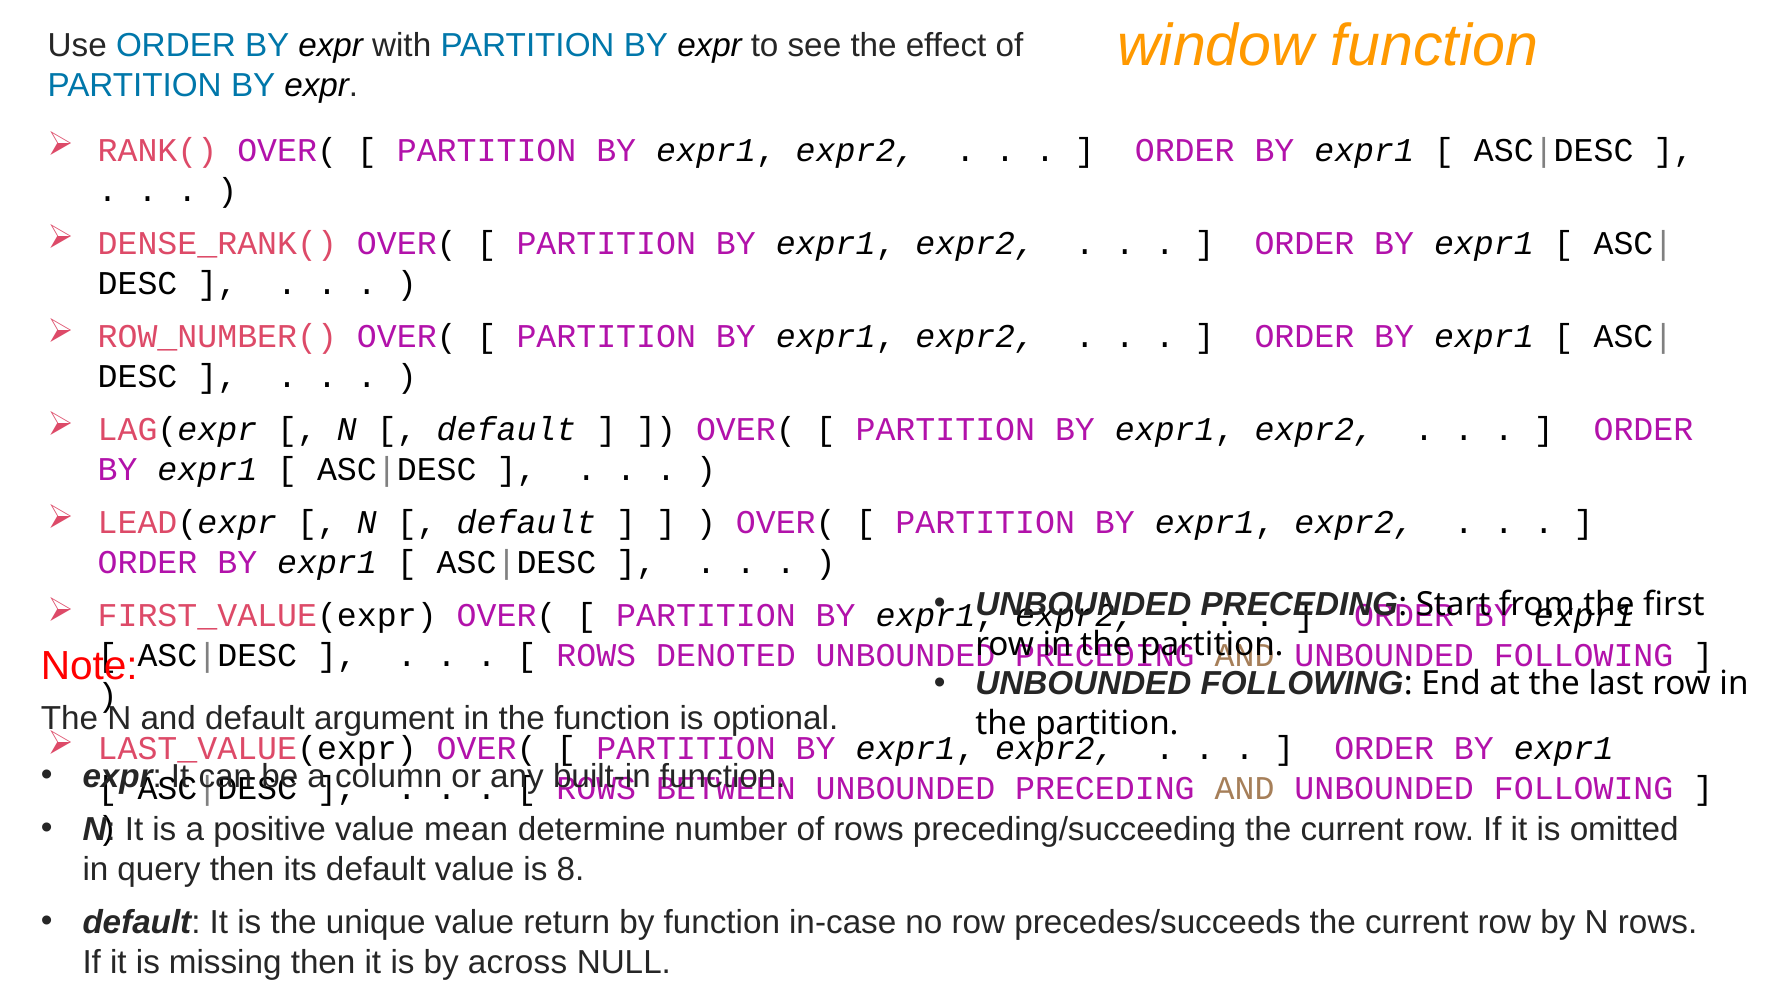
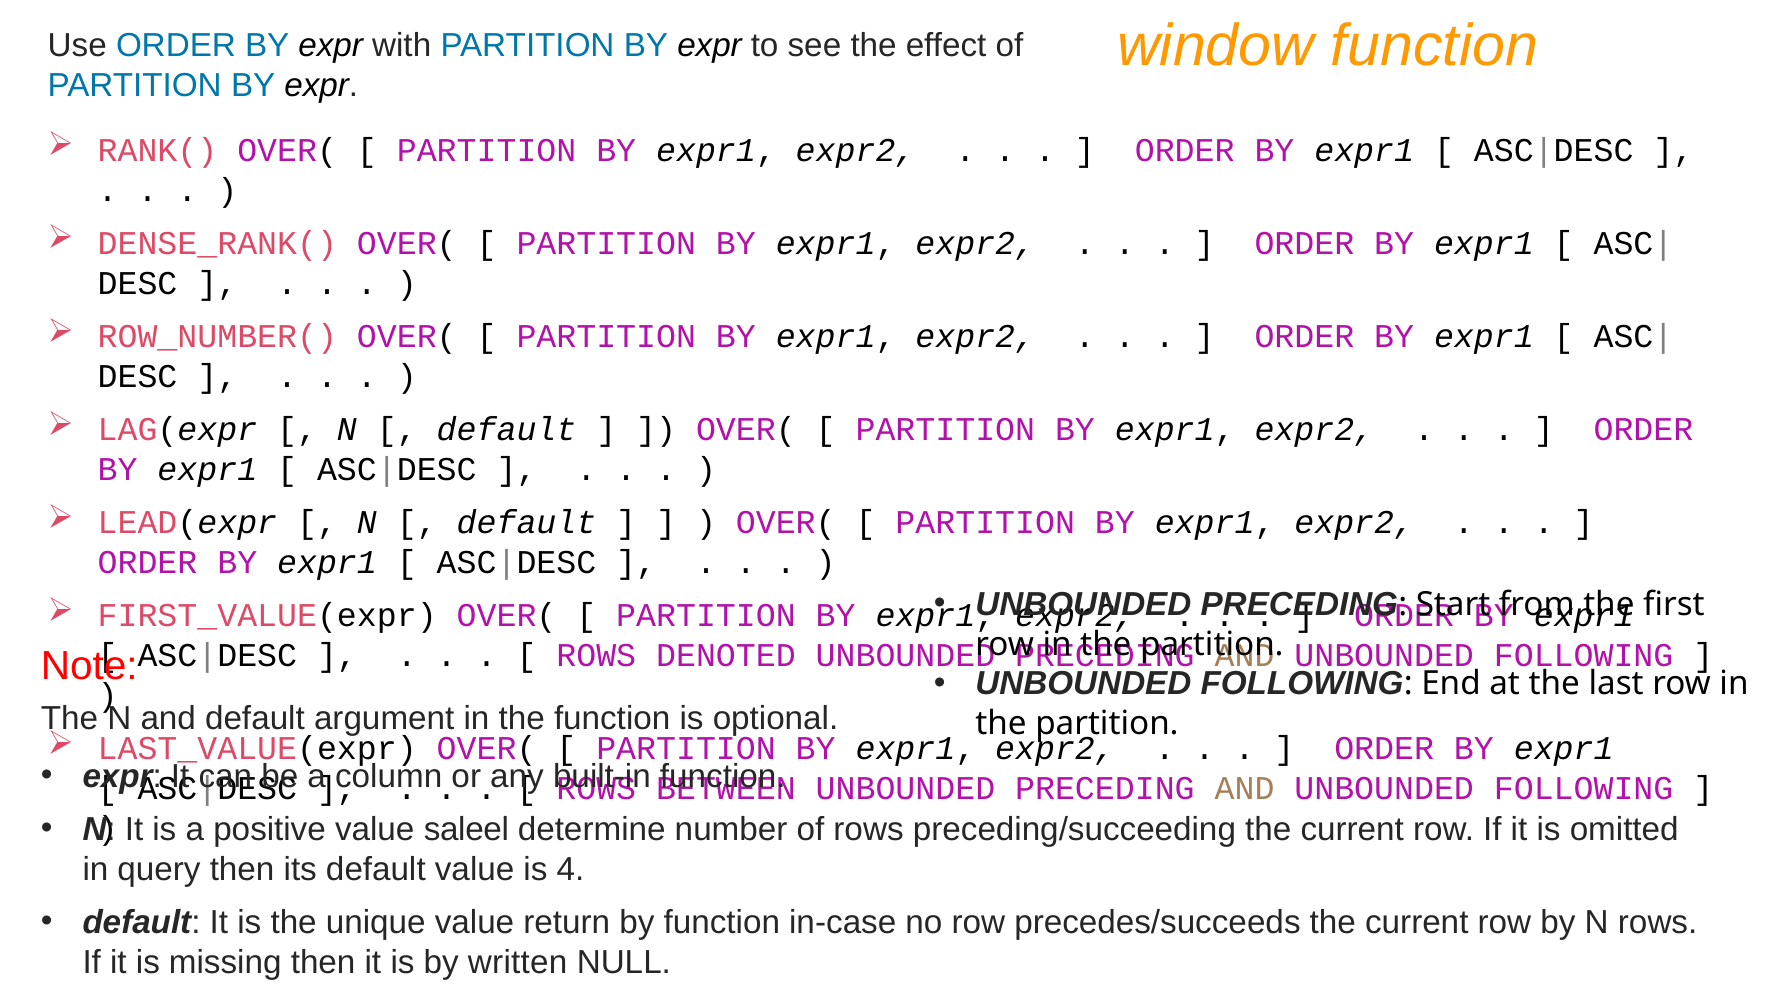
mean: mean -> saleel
8: 8 -> 4
across: across -> written
